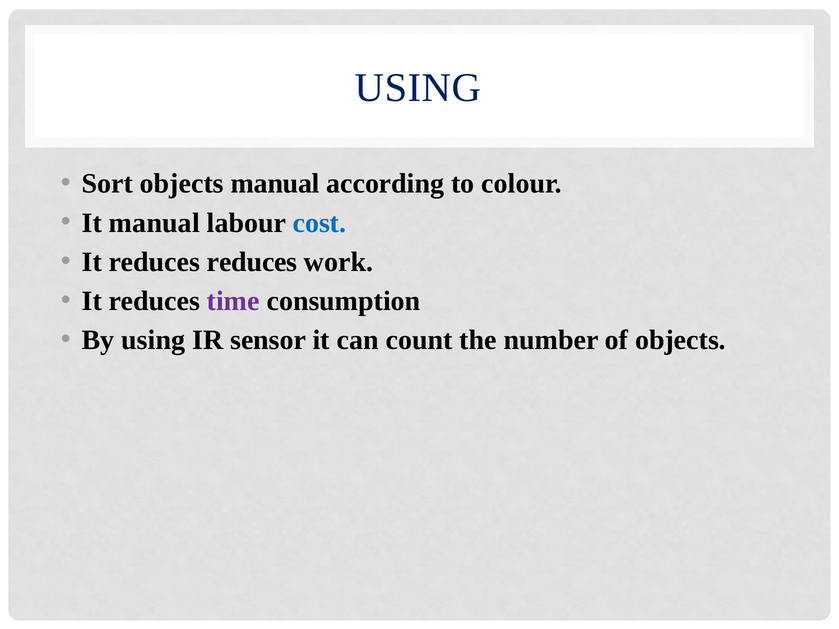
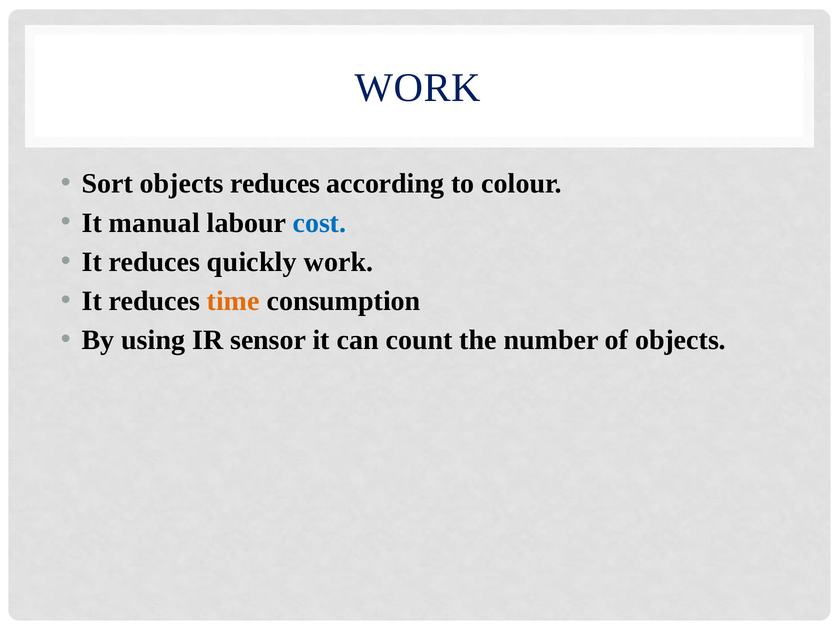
USING at (418, 88): USING -> WORK
objects manual: manual -> reduces
reduces reduces: reduces -> quickly
time colour: purple -> orange
